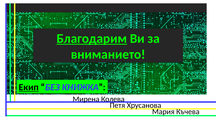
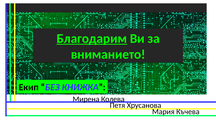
Екип underline: present -> none
